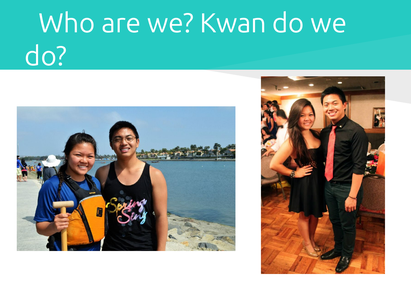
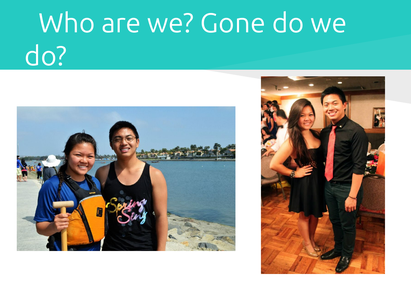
Kwan: Kwan -> Gone
